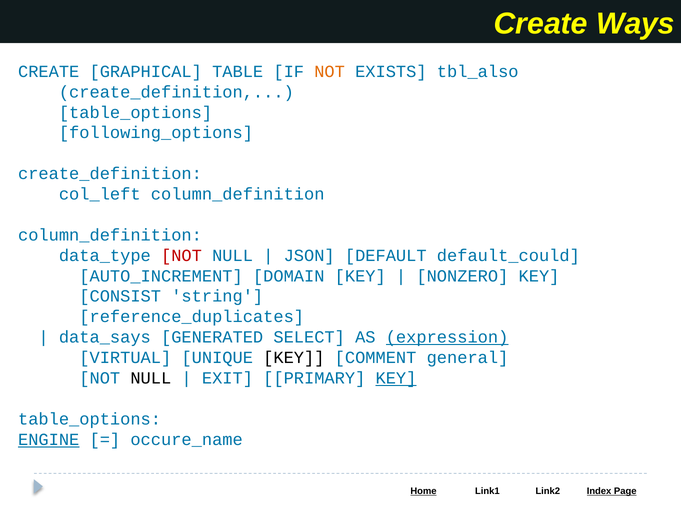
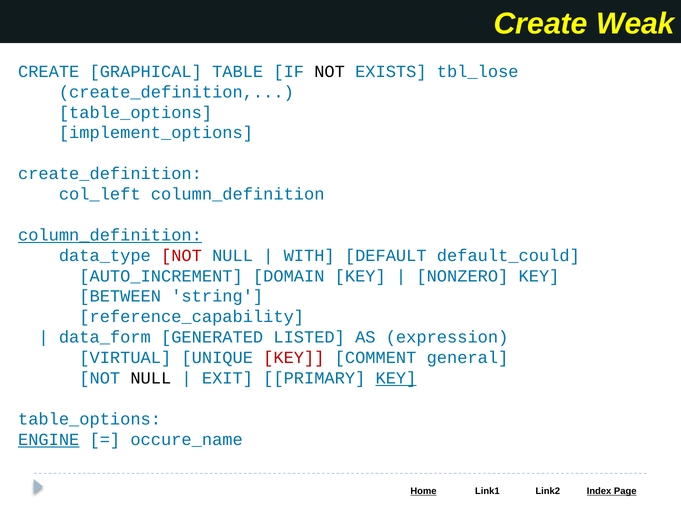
Ways: Ways -> Weak
NOT at (330, 71) colour: orange -> black
tbl_also: tbl_also -> tbl_lose
following_options: following_options -> implement_options
column_definition at (110, 235) underline: none -> present
JSON: JSON -> WITH
CONSIST: CONSIST -> BETWEEN
reference_duplicates: reference_duplicates -> reference_capability
data_says: data_says -> data_form
SELECT: SELECT -> LISTED
expression underline: present -> none
KEY at (294, 358) colour: black -> red
